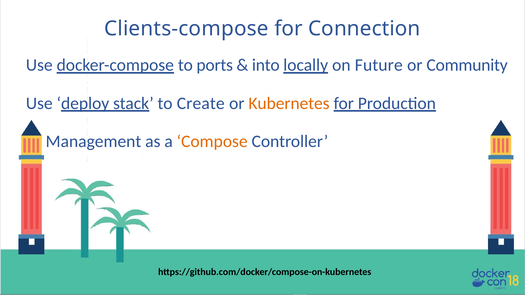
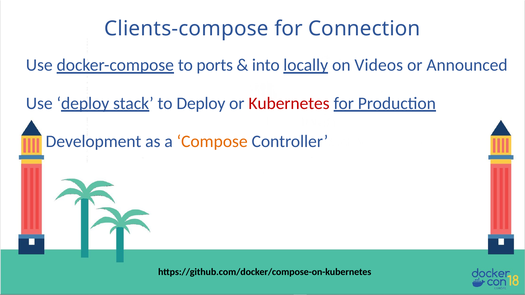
Future: Future -> Videos
Community: Community -> Announced
to Create: Create -> Deploy
Kubernetes colour: orange -> red
Management: Management -> Development
